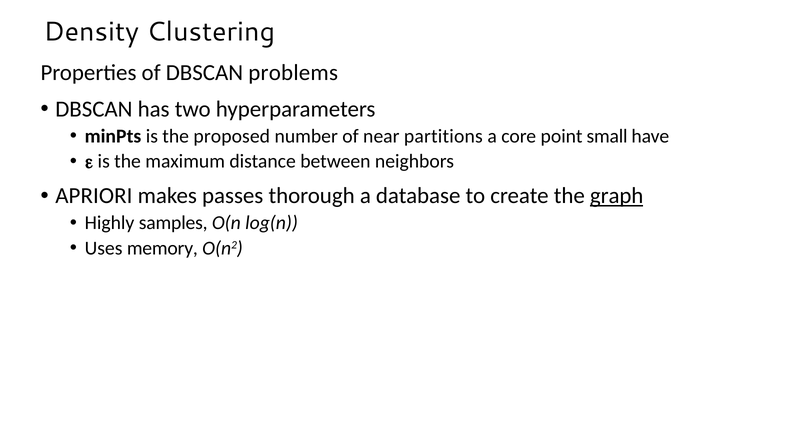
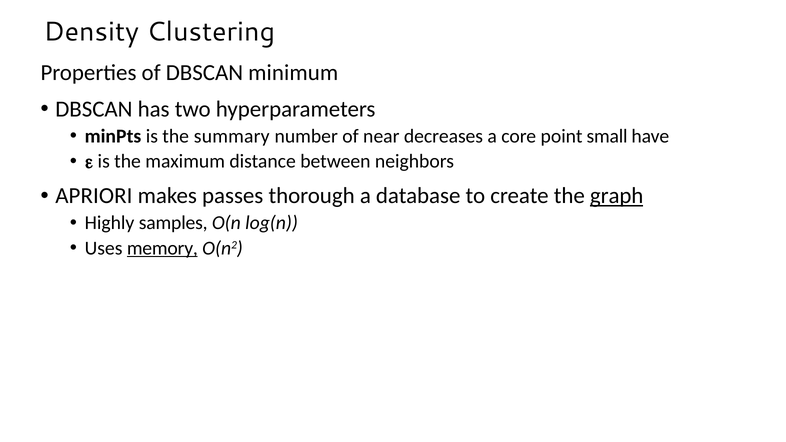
problems: problems -> minimum
proposed: proposed -> summary
partitions: partitions -> decreases
memory underline: none -> present
